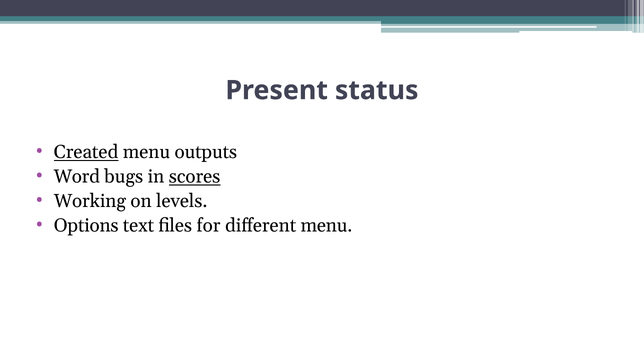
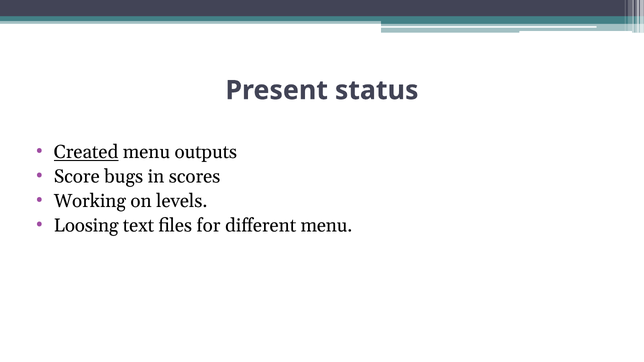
Word: Word -> Score
scores underline: present -> none
Options: Options -> Loosing
